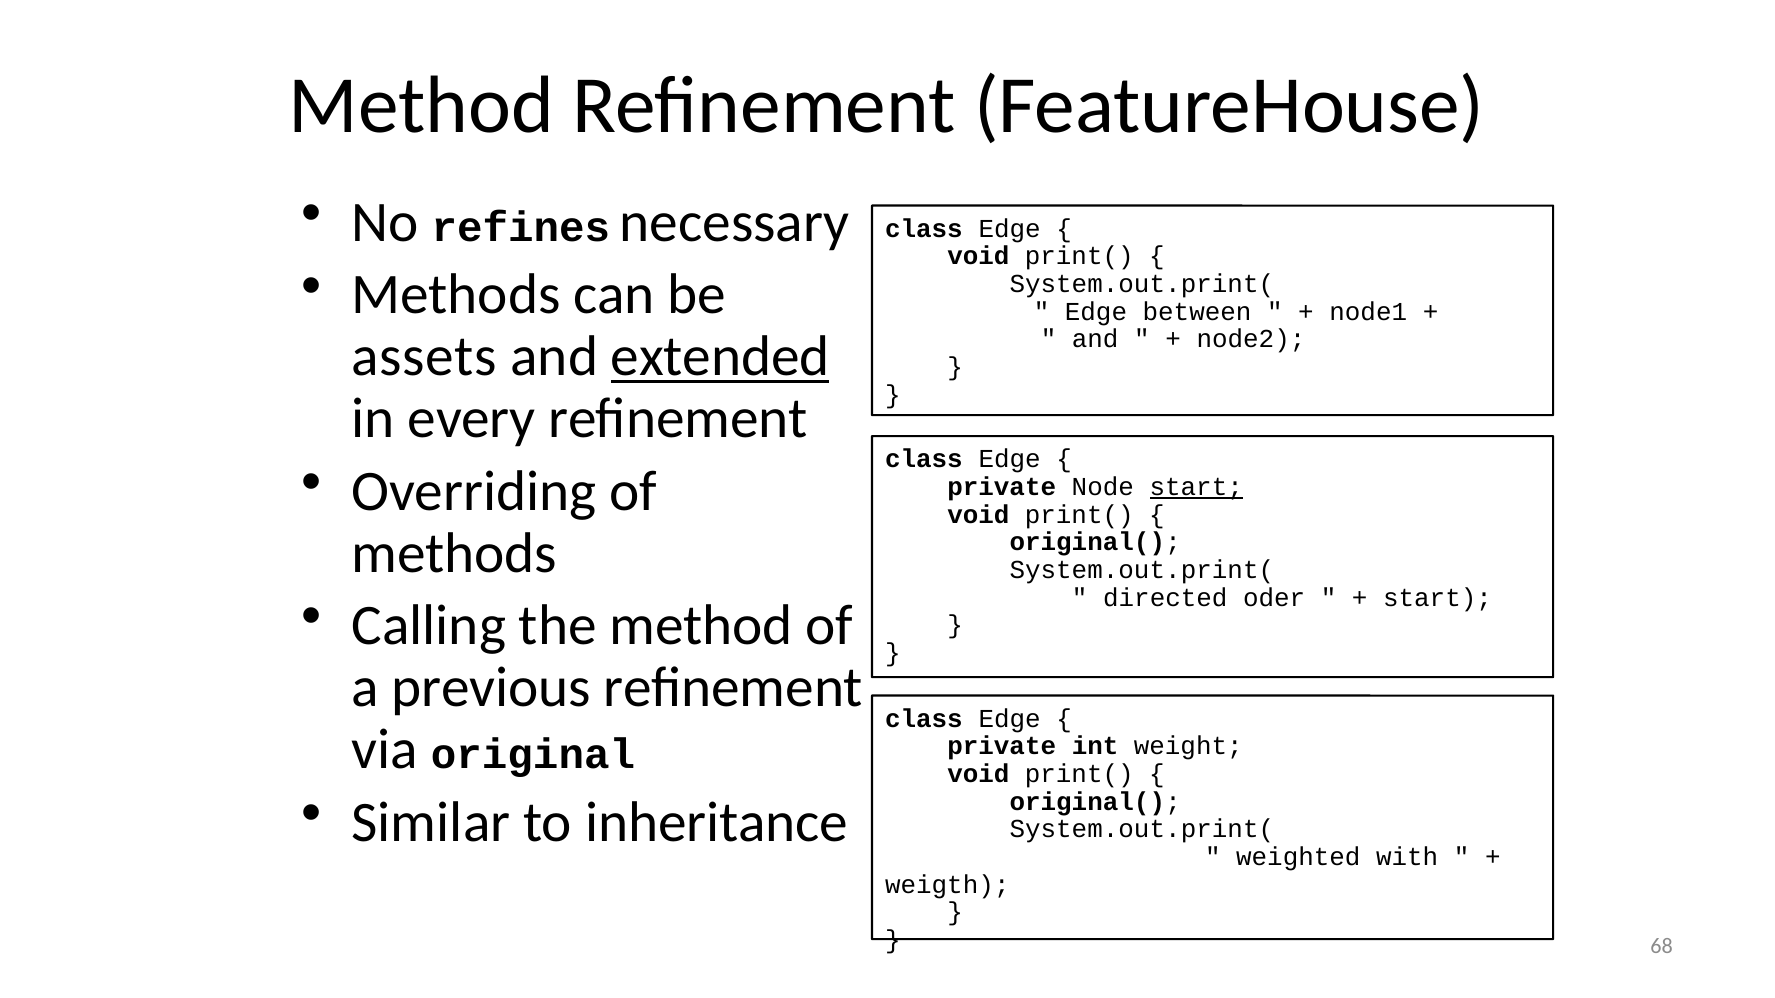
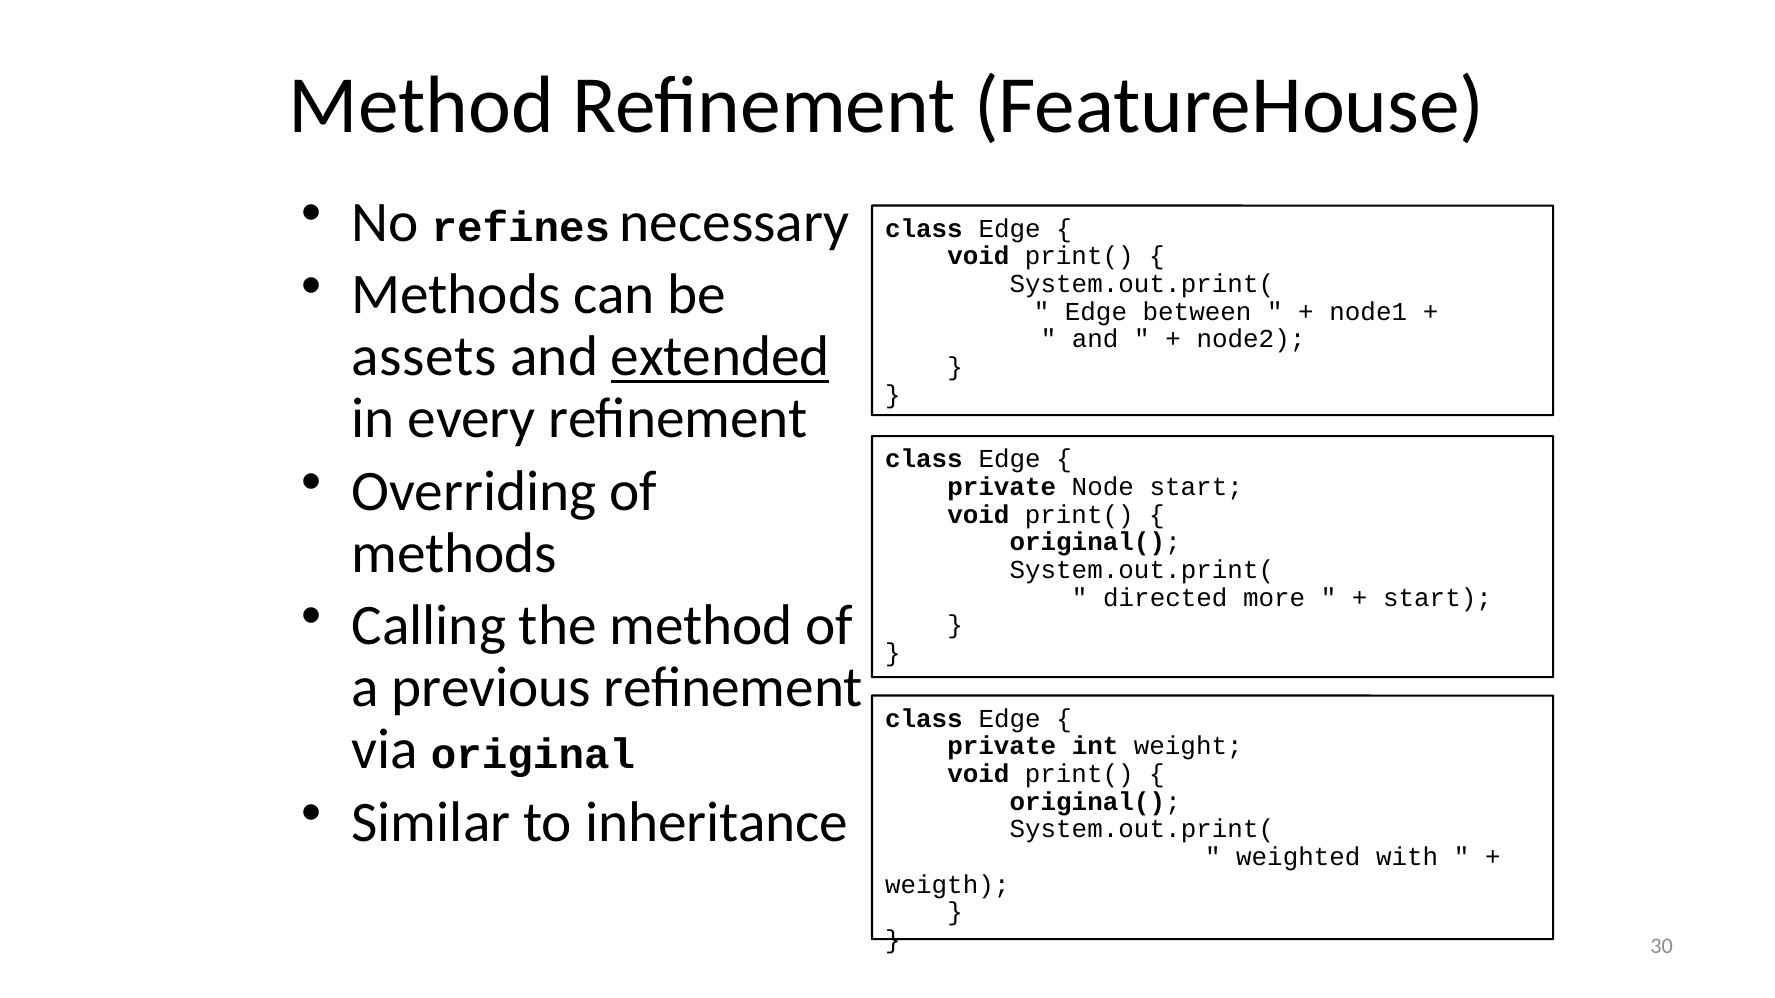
start at (1196, 487) underline: present -> none
oder: oder -> more
68: 68 -> 30
